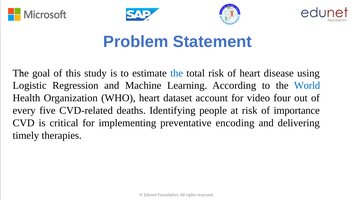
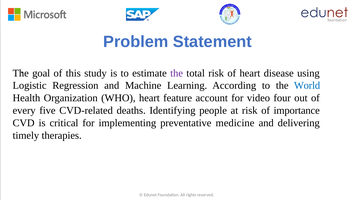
the at (177, 73) colour: blue -> purple
dataset: dataset -> feature
encoding: encoding -> medicine
